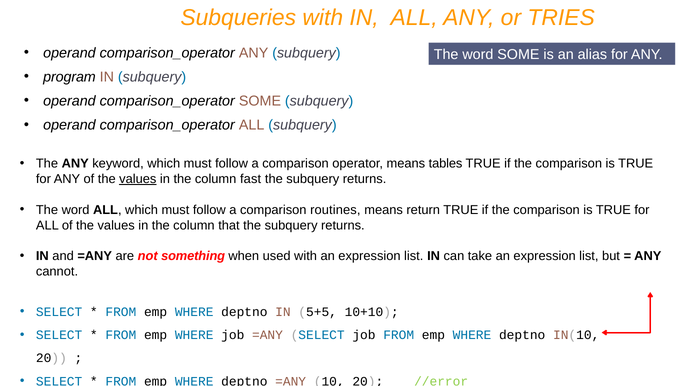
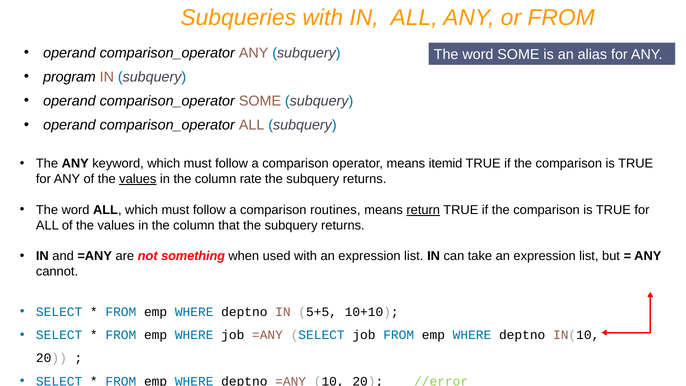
or TRIES: TRIES -> FROM
tables: tables -> itemid
fast: fast -> rate
return underline: none -> present
